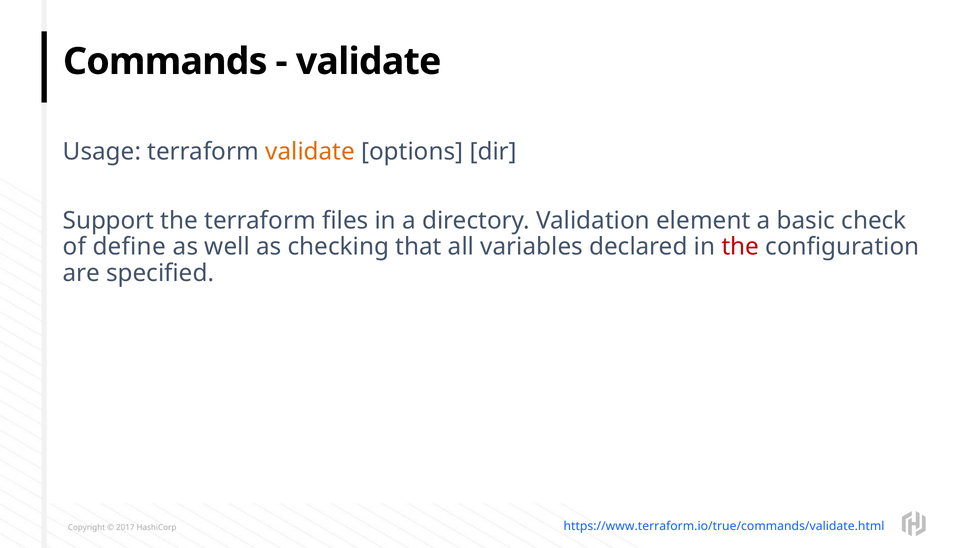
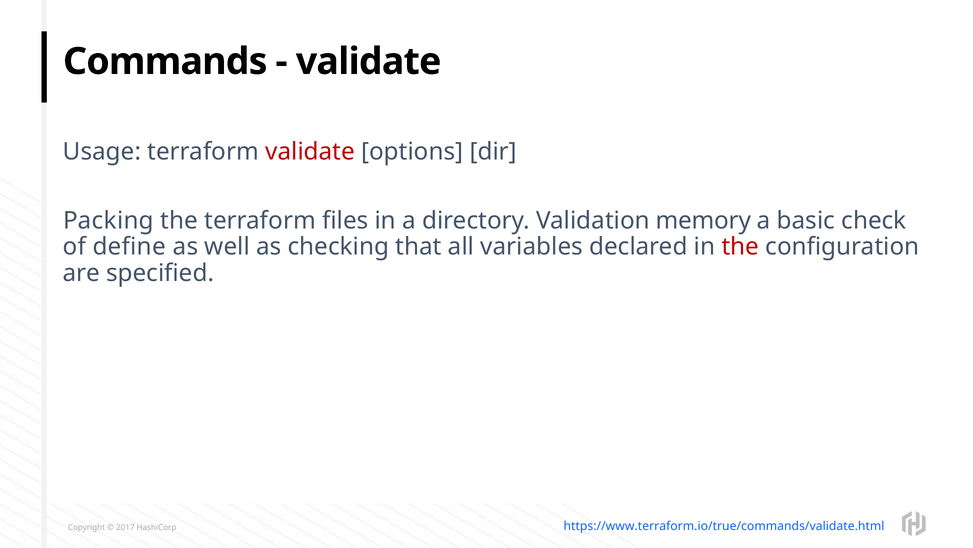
validate at (310, 152) colour: orange -> red
Support: Support -> Packing
element: element -> memory
